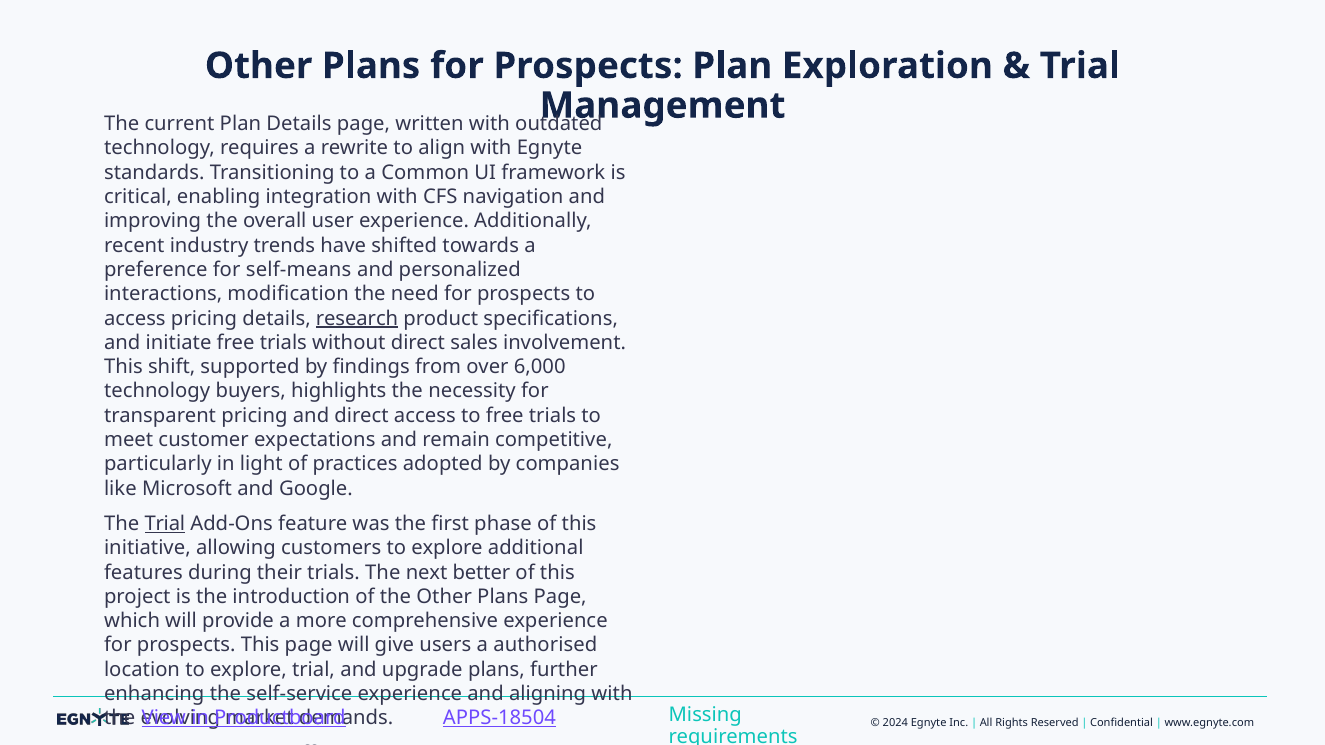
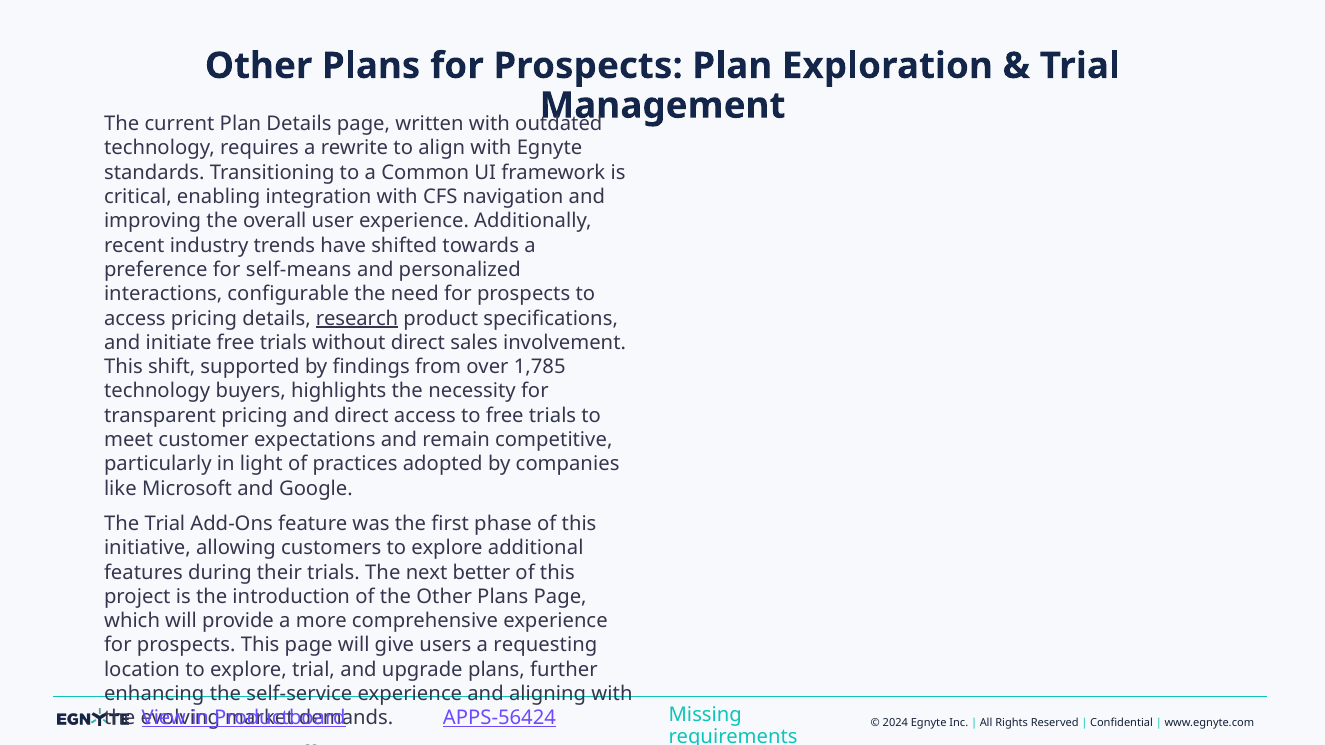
modification: modification -> configurable
6,000: 6,000 -> 1,785
Trial at (165, 524) underline: present -> none
authorised: authorised -> requesting
APPS-18504: APPS-18504 -> APPS-56424
